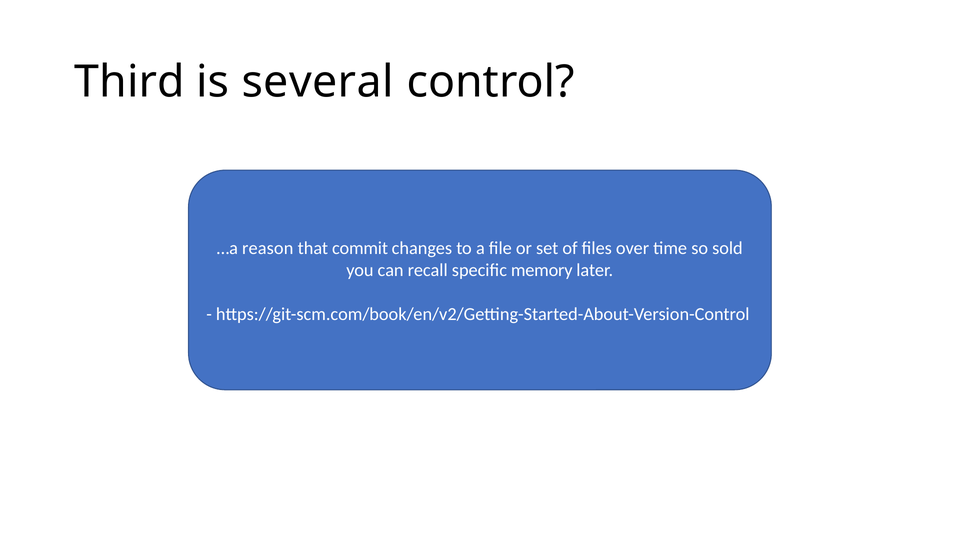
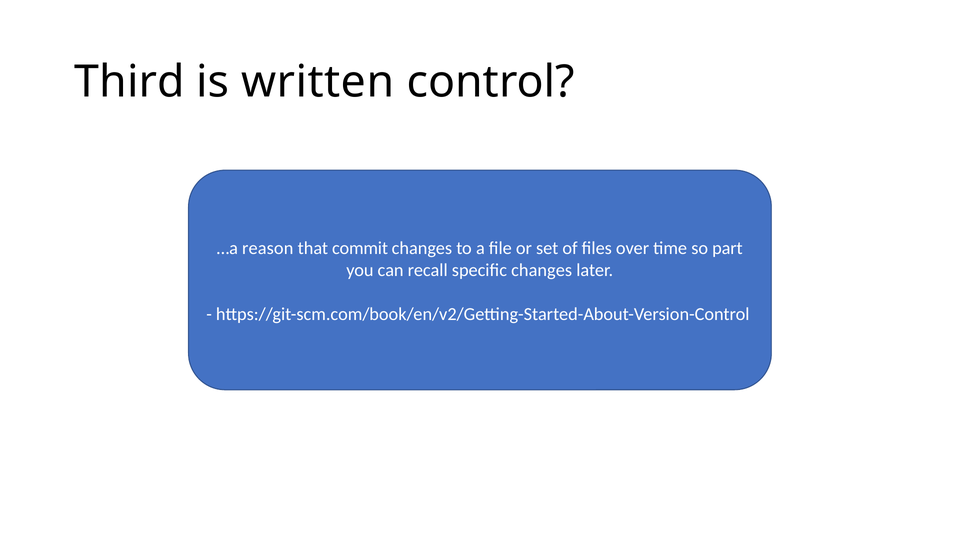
several: several -> written
sold: sold -> part
specific memory: memory -> changes
